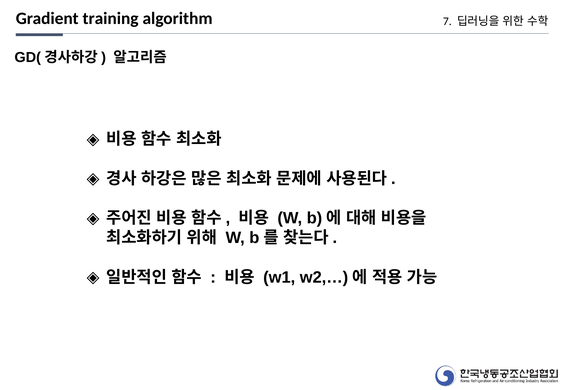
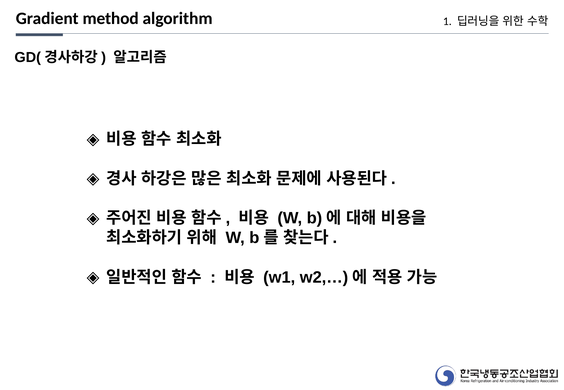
training: training -> method
7: 7 -> 1
